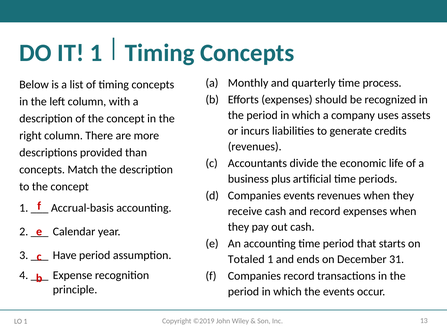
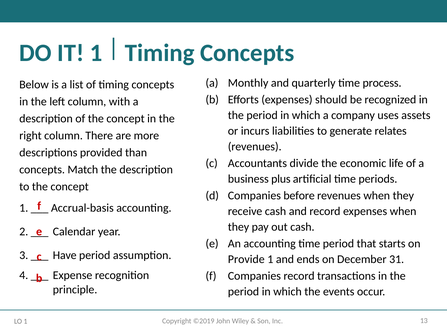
credits: credits -> relates
Companies events: events -> before
Totaled: Totaled -> Provide
